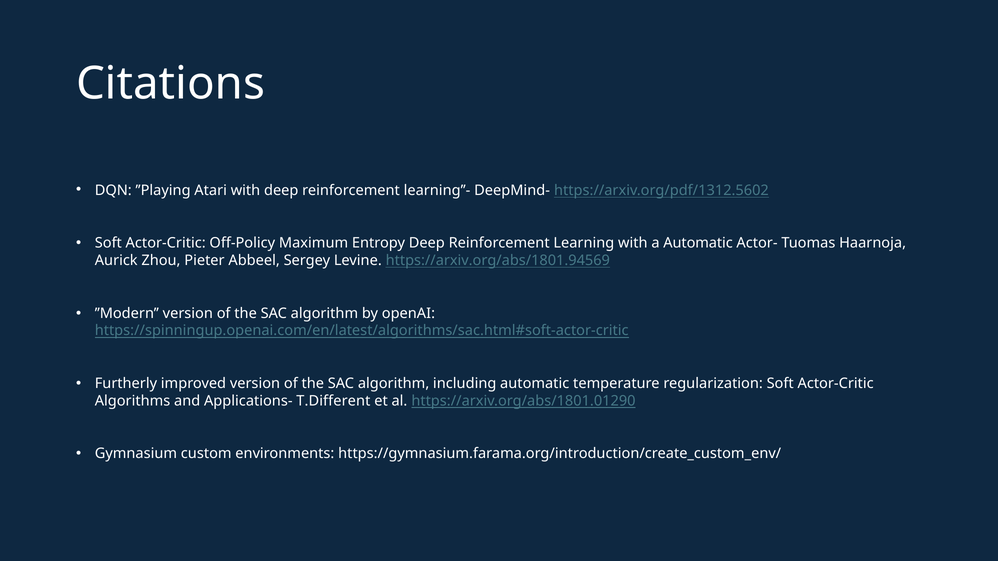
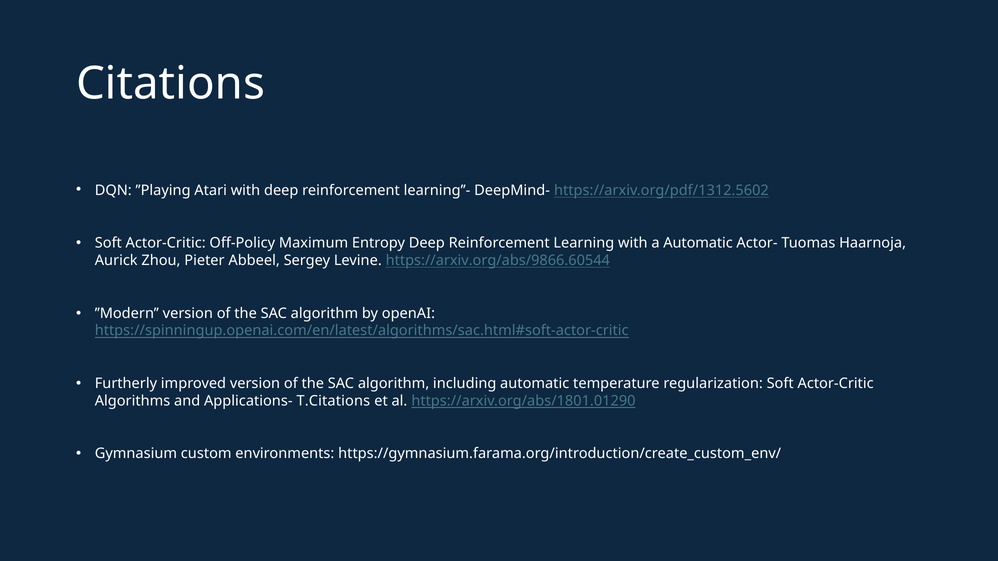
https://arxiv.org/abs/1801.94569: https://arxiv.org/abs/1801.94569 -> https://arxiv.org/abs/9866.60544
T.Different: T.Different -> T.Citations
